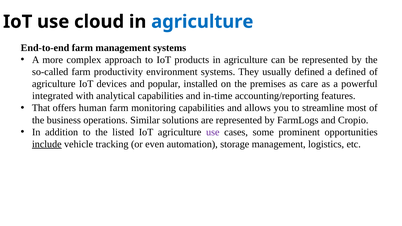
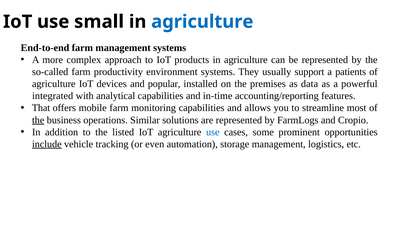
cloud: cloud -> small
usually defined: defined -> support
a defined: defined -> patients
care: care -> data
human: human -> mobile
the at (38, 120) underline: none -> present
use at (213, 132) colour: purple -> blue
